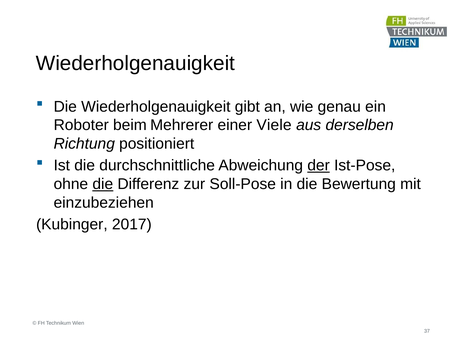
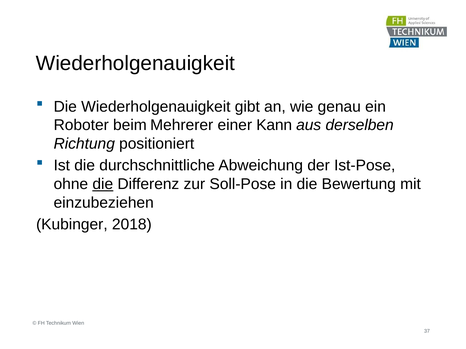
Viele: Viele -> Kann
der underline: present -> none
2017: 2017 -> 2018
